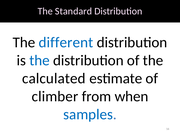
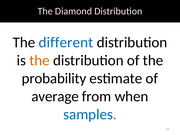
Standard: Standard -> Diamond
the at (39, 60) colour: blue -> orange
calculated: calculated -> probability
climber: climber -> average
